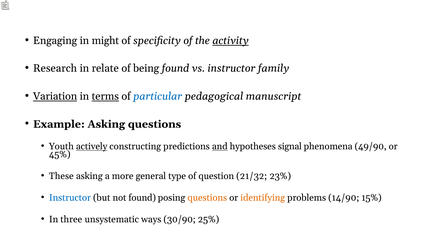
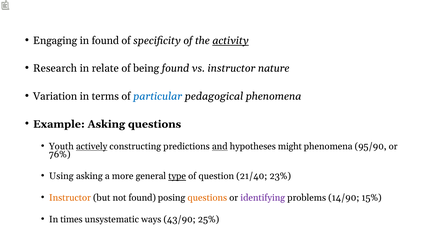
in might: might -> found
family: family -> nature
Variation underline: present -> none
terms underline: present -> none
pedagogical manuscript: manuscript -> phenomena
signal: signal -> might
49/90: 49/90 -> 95/90
45%: 45% -> 76%
These: These -> Using
type underline: none -> present
21/32: 21/32 -> 21/40
Instructor at (70, 198) colour: blue -> orange
identifying colour: orange -> purple
three: three -> times
30/90: 30/90 -> 43/90
